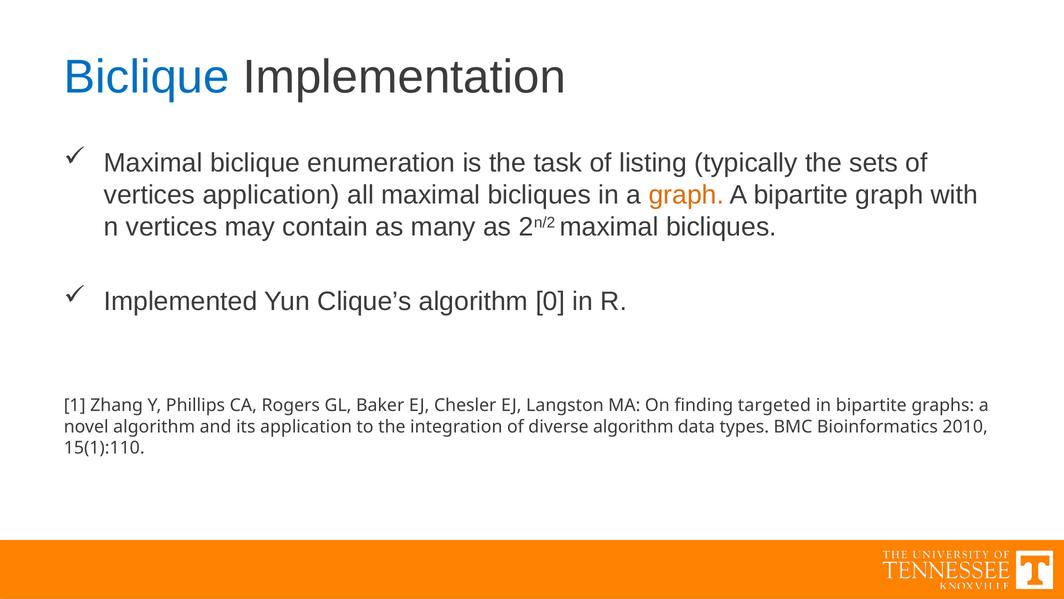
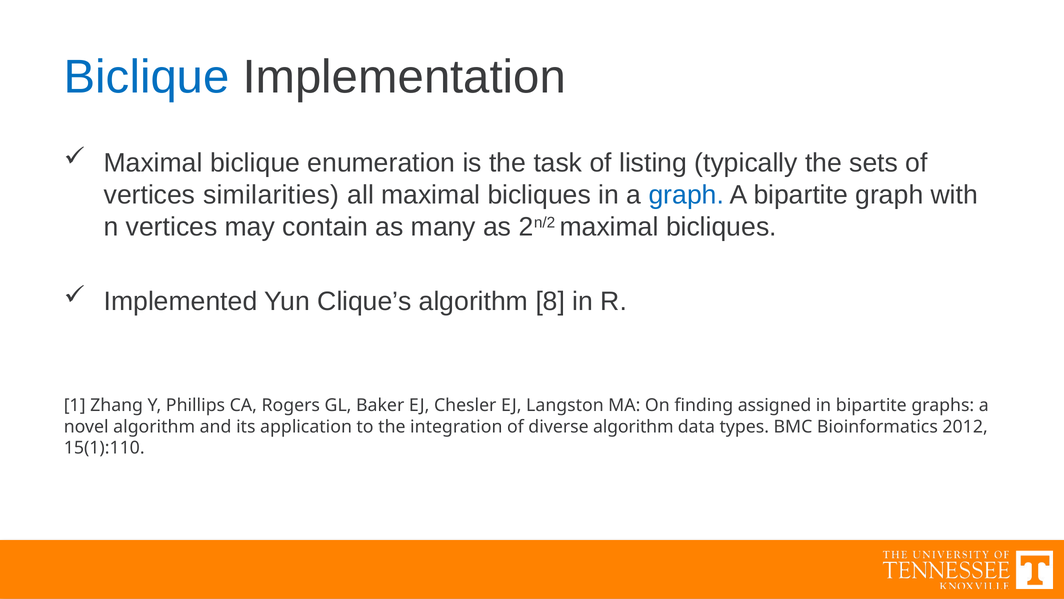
vertices application: application -> similarities
graph at (686, 195) colour: orange -> blue
0: 0 -> 8
targeted: targeted -> assigned
2010: 2010 -> 2012
